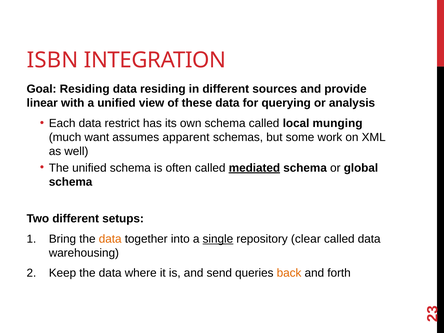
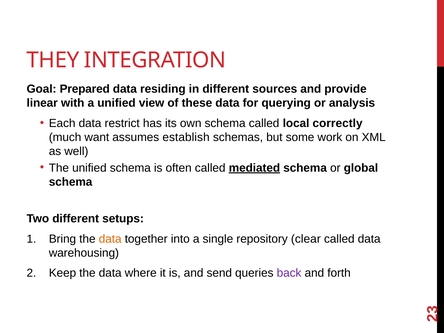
ISBN: ISBN -> THEY
Goal Residing: Residing -> Prepared
munging: munging -> correctly
apparent: apparent -> establish
single underline: present -> none
back colour: orange -> purple
